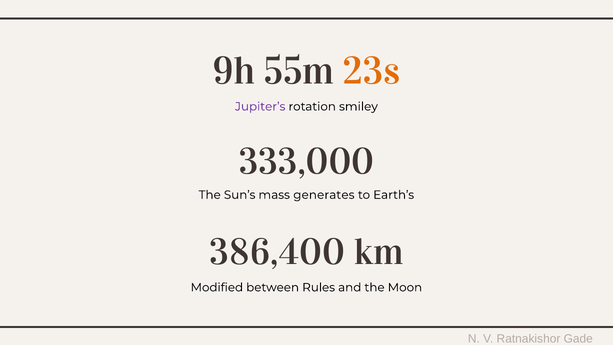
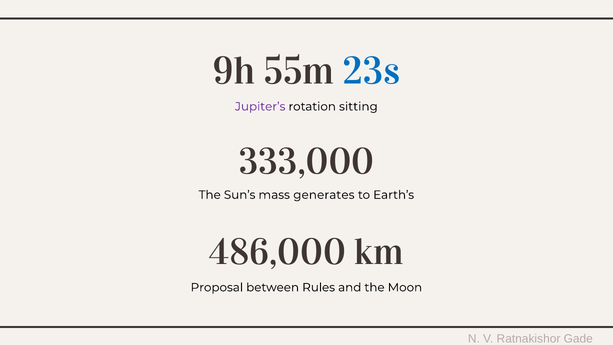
23s colour: orange -> blue
smiley: smiley -> sitting
386,400: 386,400 -> 486,000
Modified: Modified -> Proposal
